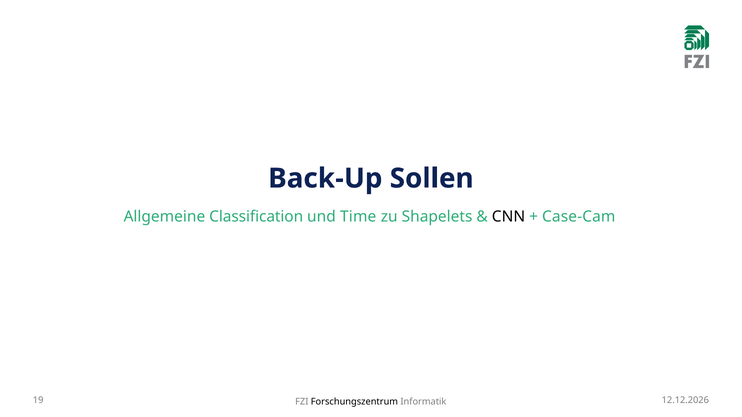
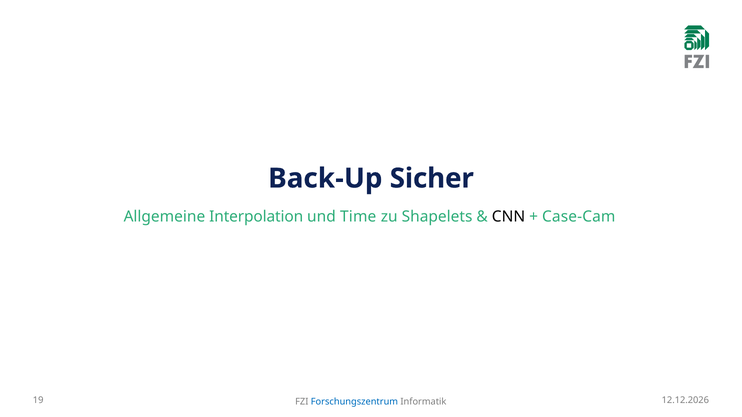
Sollen: Sollen -> Sicher
Classification: Classification -> Interpolation
Forschungszentrum colour: black -> blue
